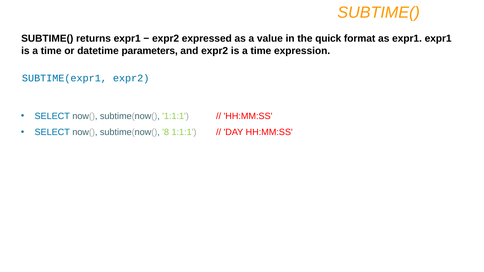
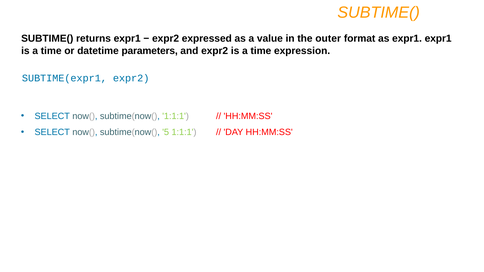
quick: quick -> outer
8: 8 -> 5
